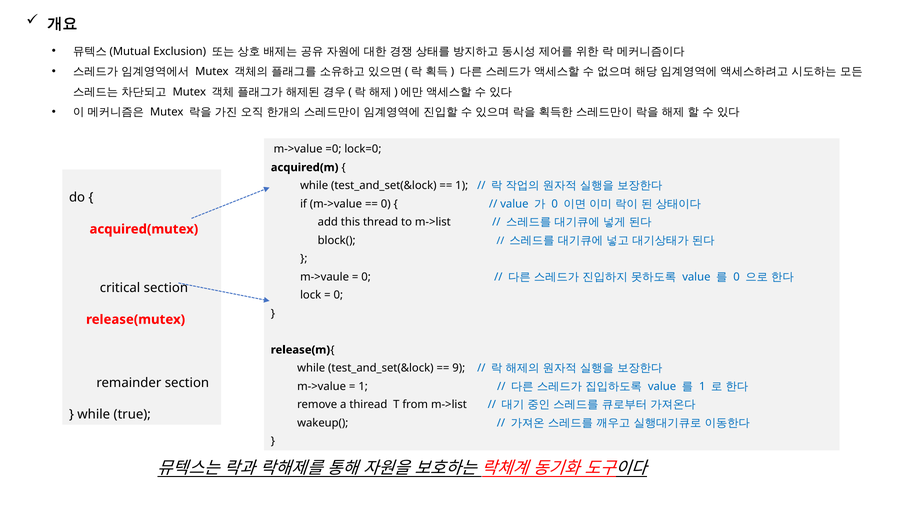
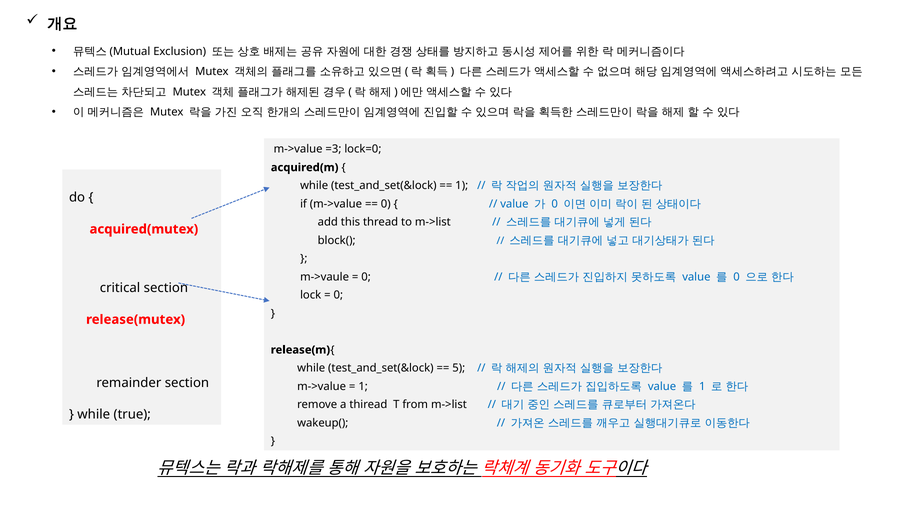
=0: =0 -> =3
9: 9 -> 5
